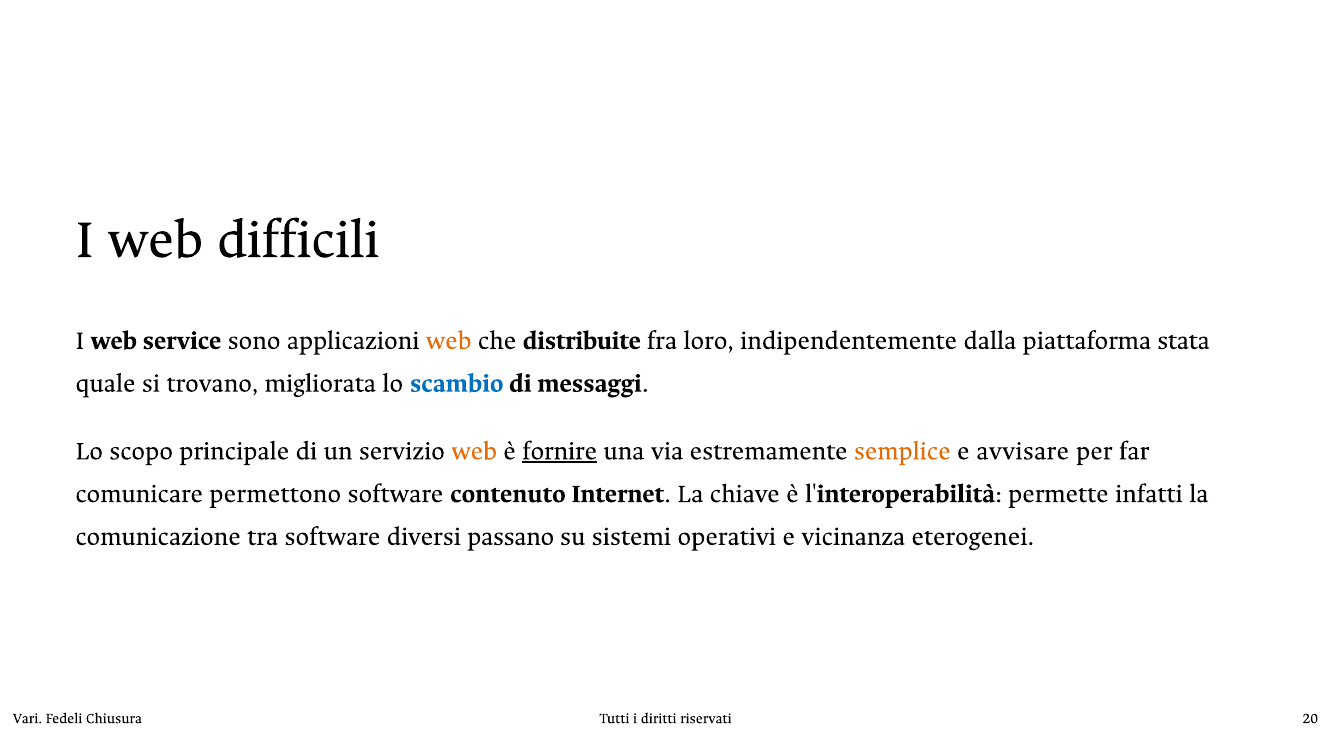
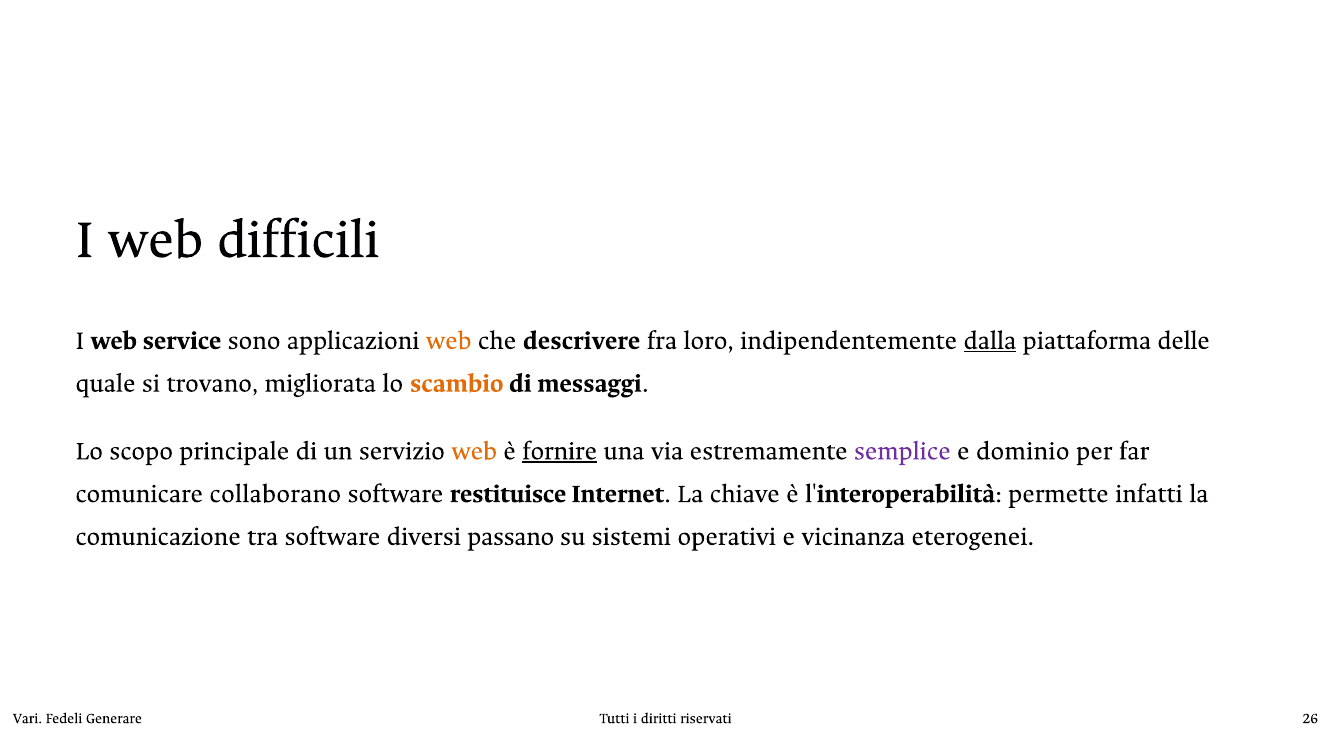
distribuite: distribuite -> descrivere
dalla underline: none -> present
stata: stata -> delle
scambio colour: blue -> orange
semplice colour: orange -> purple
avvisare: avvisare -> dominio
permettono: permettono -> collaborano
contenuto: contenuto -> restituisce
Chiusura: Chiusura -> Generare
20: 20 -> 26
